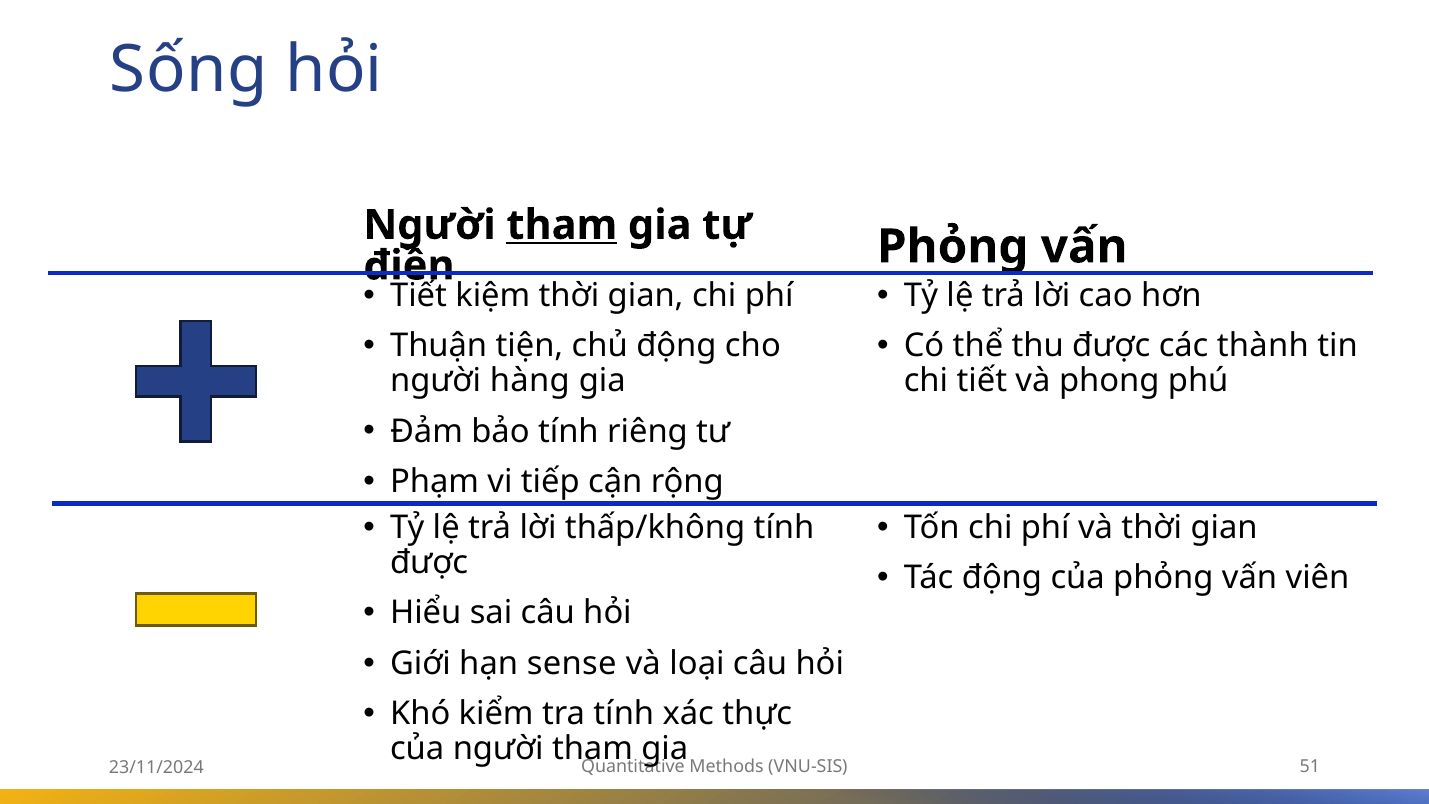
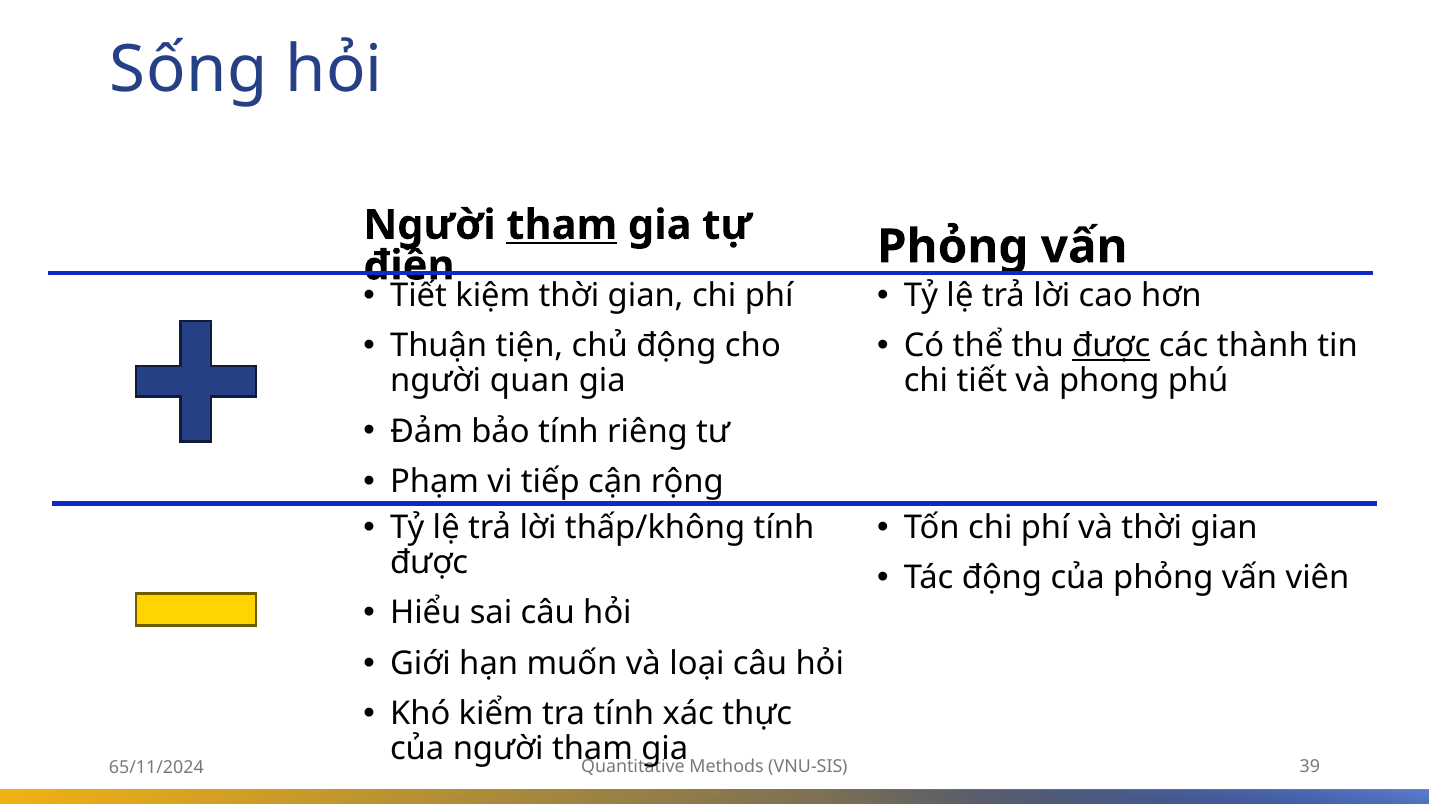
được at (1111, 346) underline: none -> present
hàng: hàng -> quan
sense: sense -> muốn
51: 51 -> 39
23/11/2024: 23/11/2024 -> 65/11/2024
